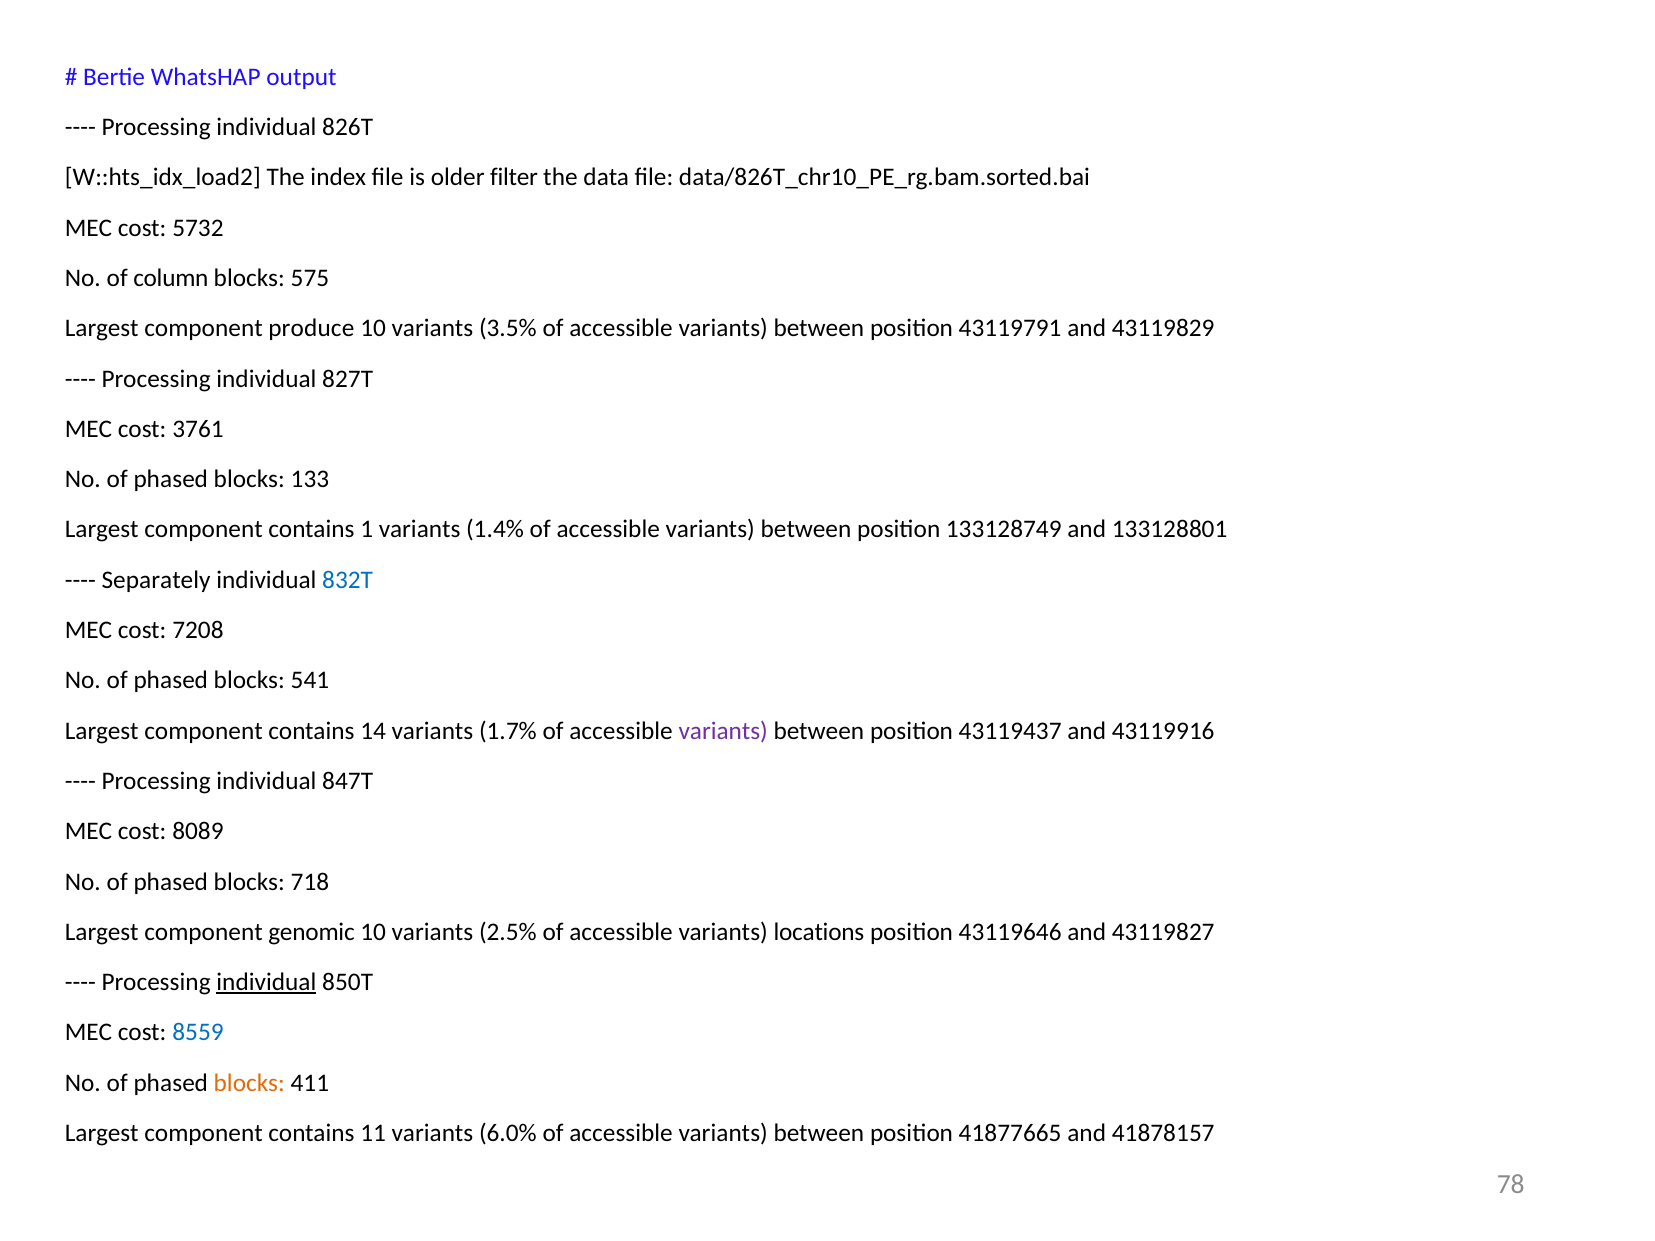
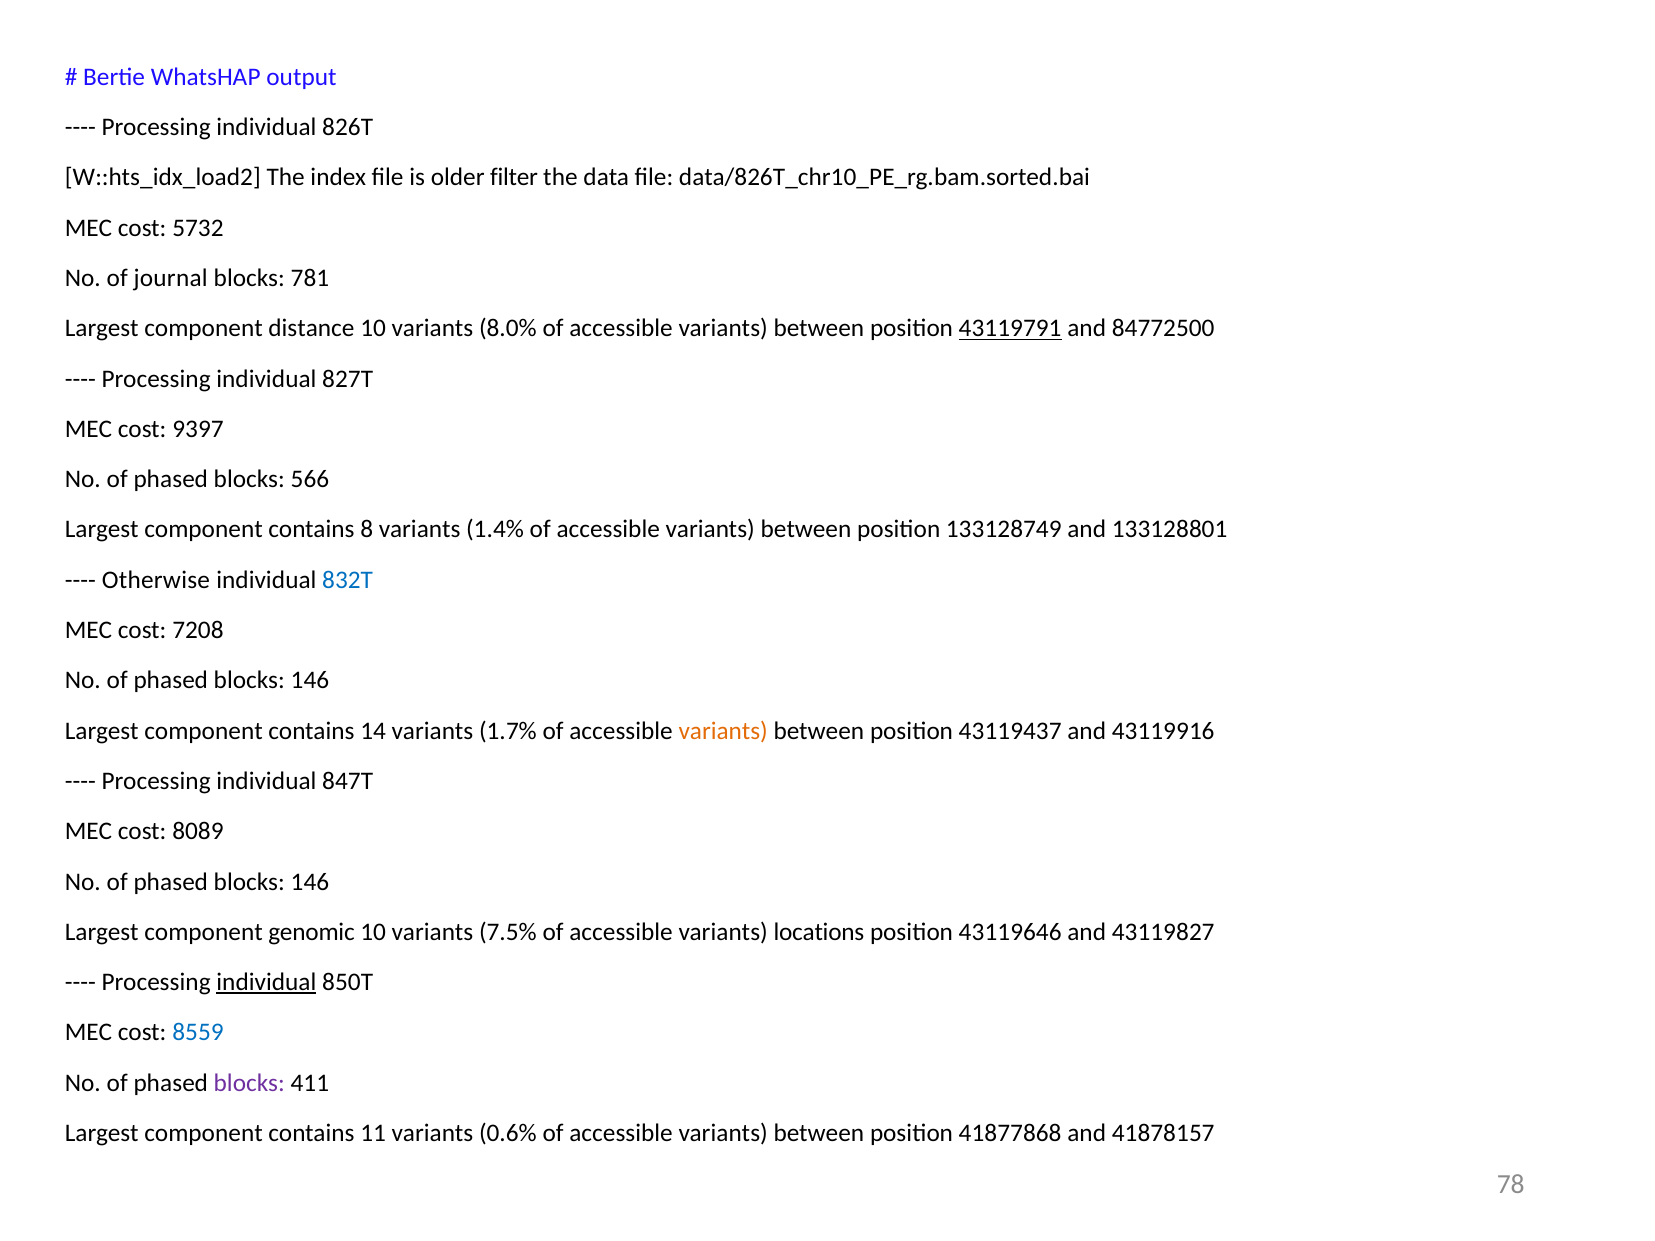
column: column -> journal
575: 575 -> 781
produce: produce -> distance
3.5%: 3.5% -> 8.0%
43119791 underline: none -> present
43119829: 43119829 -> 84772500
3761: 3761 -> 9397
133: 133 -> 566
1: 1 -> 8
Separately: Separately -> Otherwise
541 at (310, 681): 541 -> 146
variants at (723, 731) colour: purple -> orange
718 at (310, 882): 718 -> 146
2.5%: 2.5% -> 7.5%
blocks at (249, 1083) colour: orange -> purple
6.0%: 6.0% -> 0.6%
41877665: 41877665 -> 41877868
